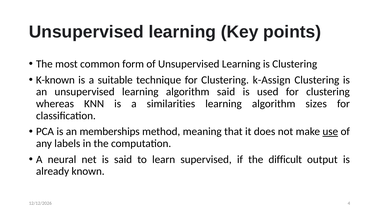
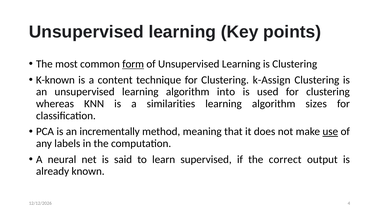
form underline: none -> present
suitable: suitable -> content
algorithm said: said -> into
memberships: memberships -> incrementally
difficult: difficult -> correct
